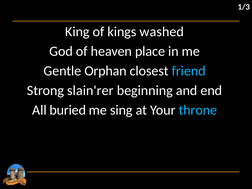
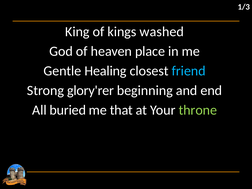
Orphan: Orphan -> Healing
slain'rer: slain'rer -> glory'rer
sing: sing -> that
throne colour: light blue -> light green
